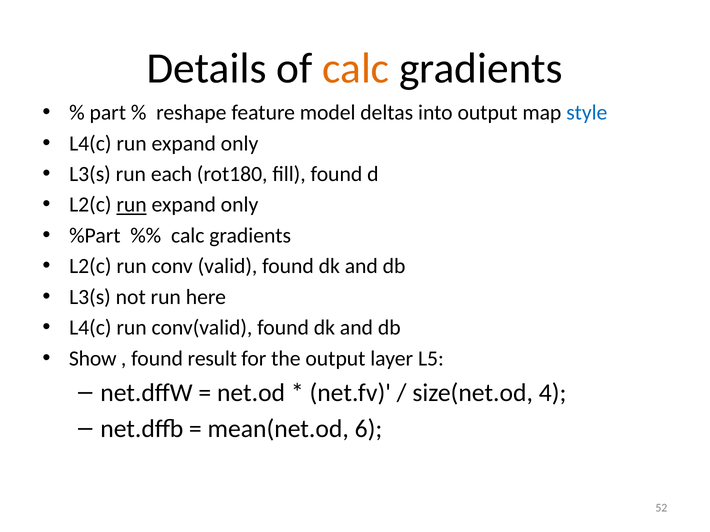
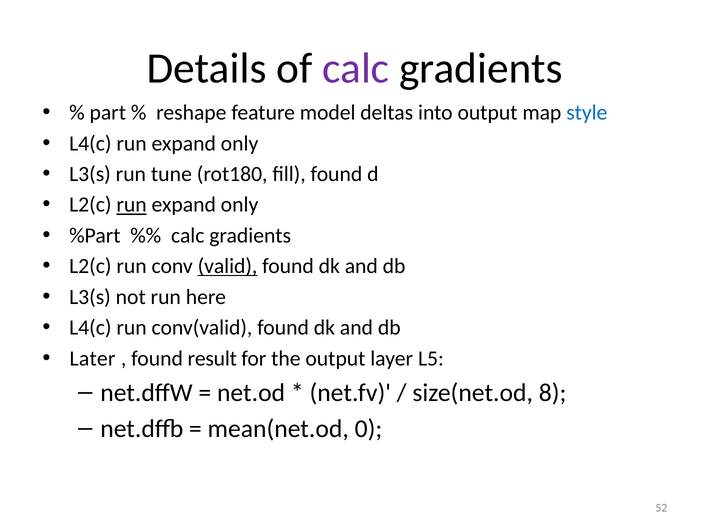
calc at (356, 69) colour: orange -> purple
each: each -> tune
valid underline: none -> present
Show: Show -> Later
4: 4 -> 8
6: 6 -> 0
